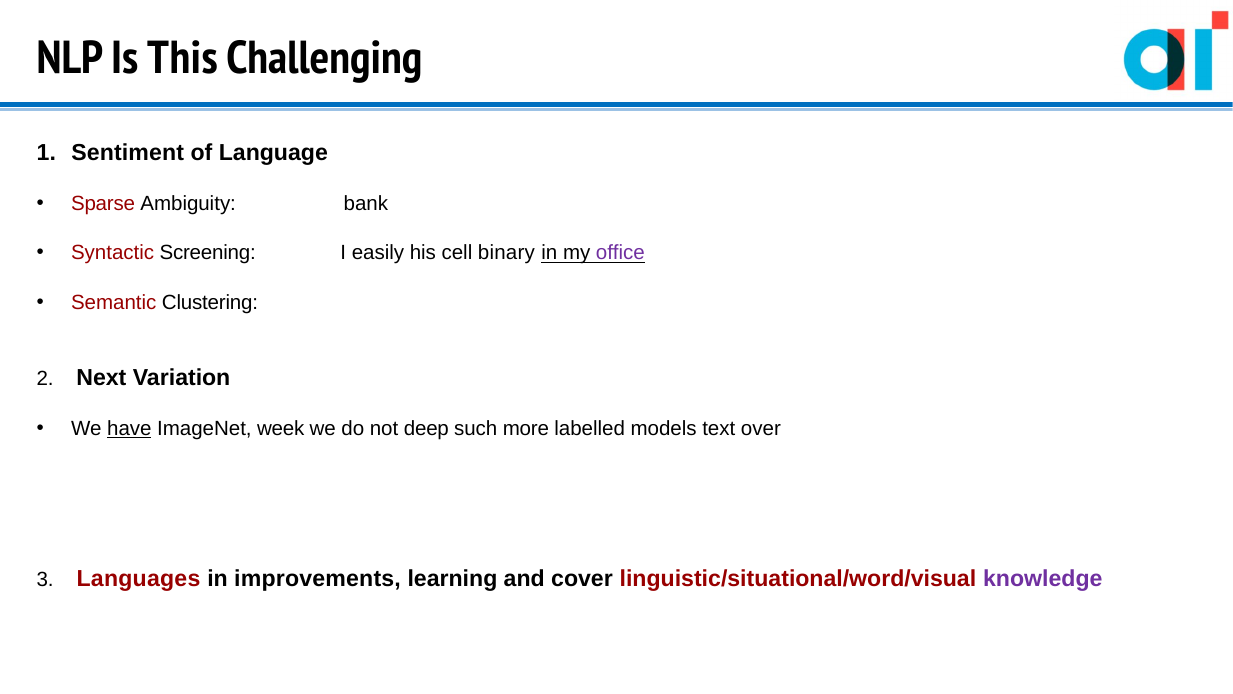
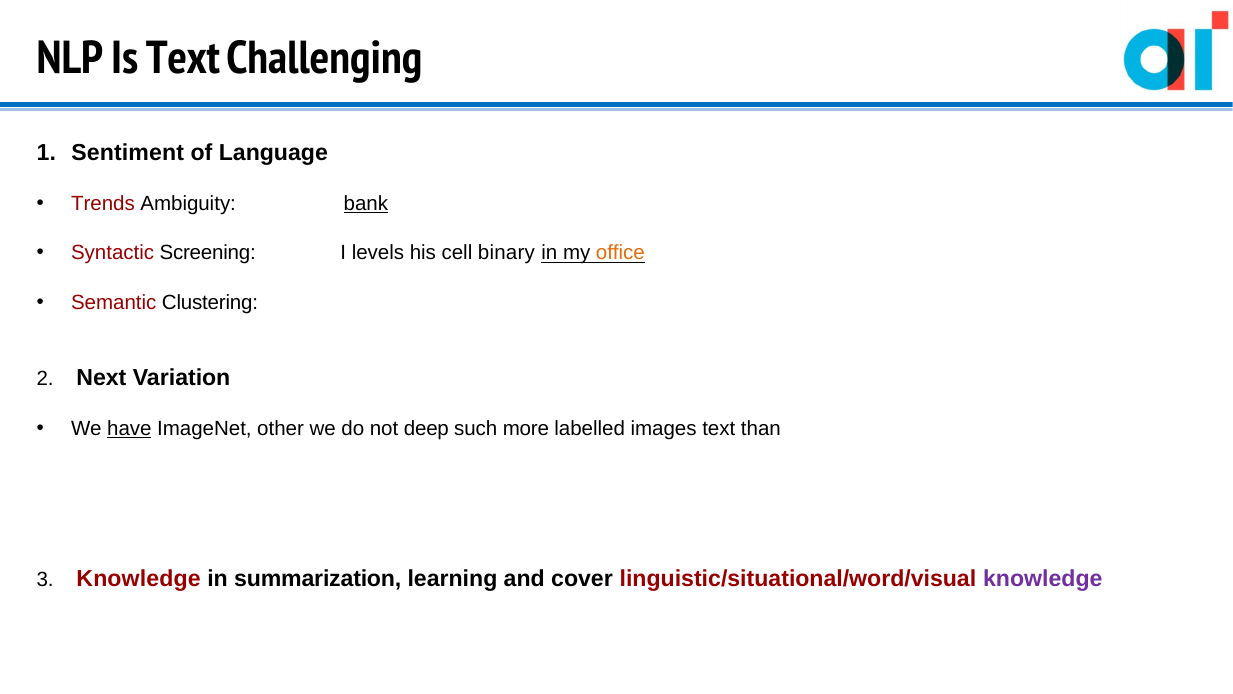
Is This: This -> Text
Sparse: Sparse -> Trends
bank underline: none -> present
easily: easily -> levels
office colour: purple -> orange
week: week -> other
models: models -> images
over: over -> than
3 Languages: Languages -> Knowledge
improvements: improvements -> summarization
